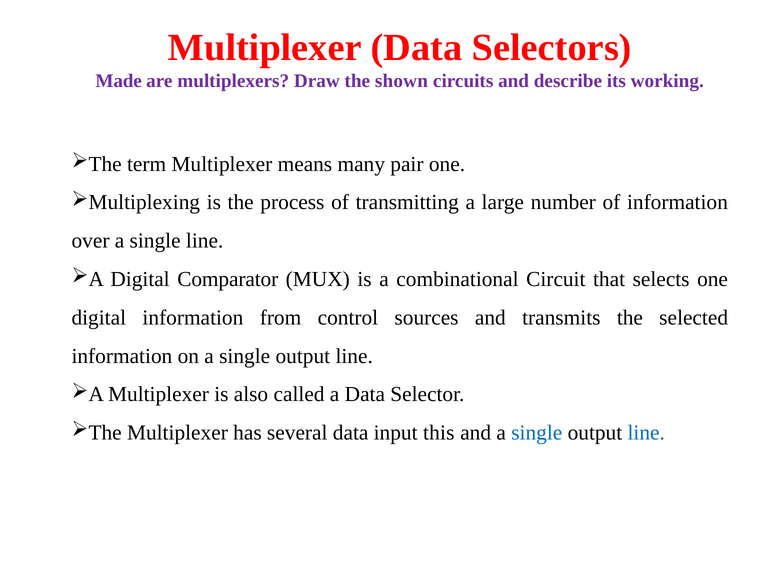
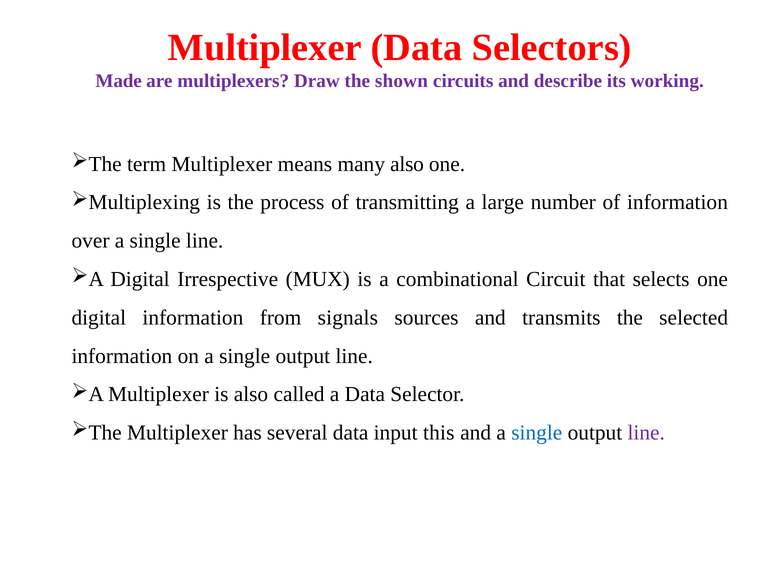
many pair: pair -> also
Comparator: Comparator -> Irrespective
control: control -> signals
line at (646, 433) colour: blue -> purple
